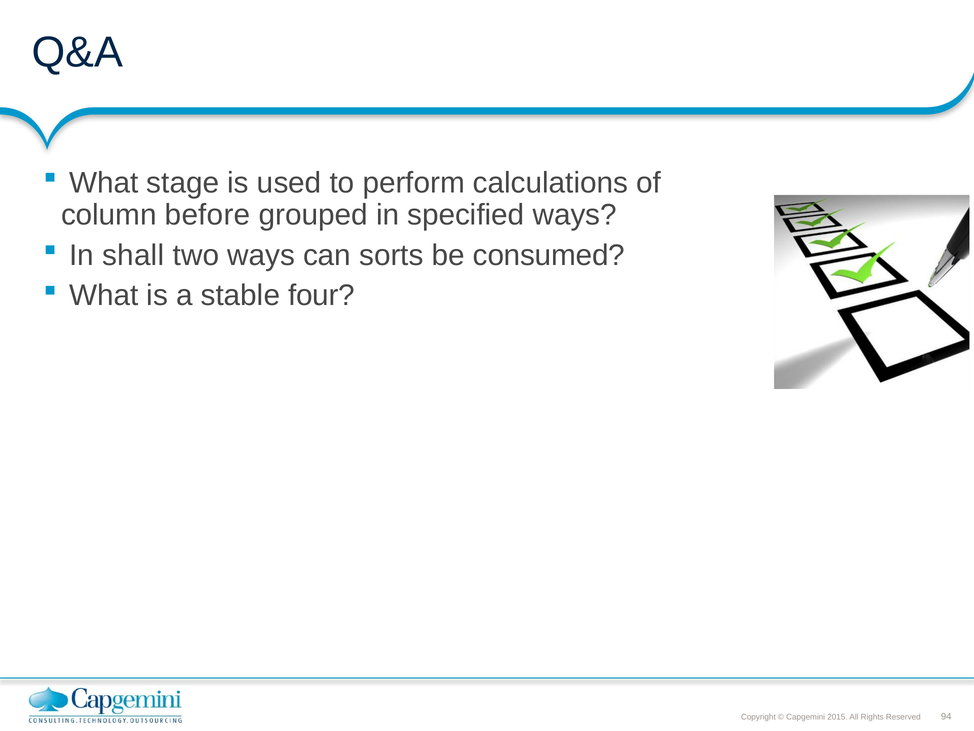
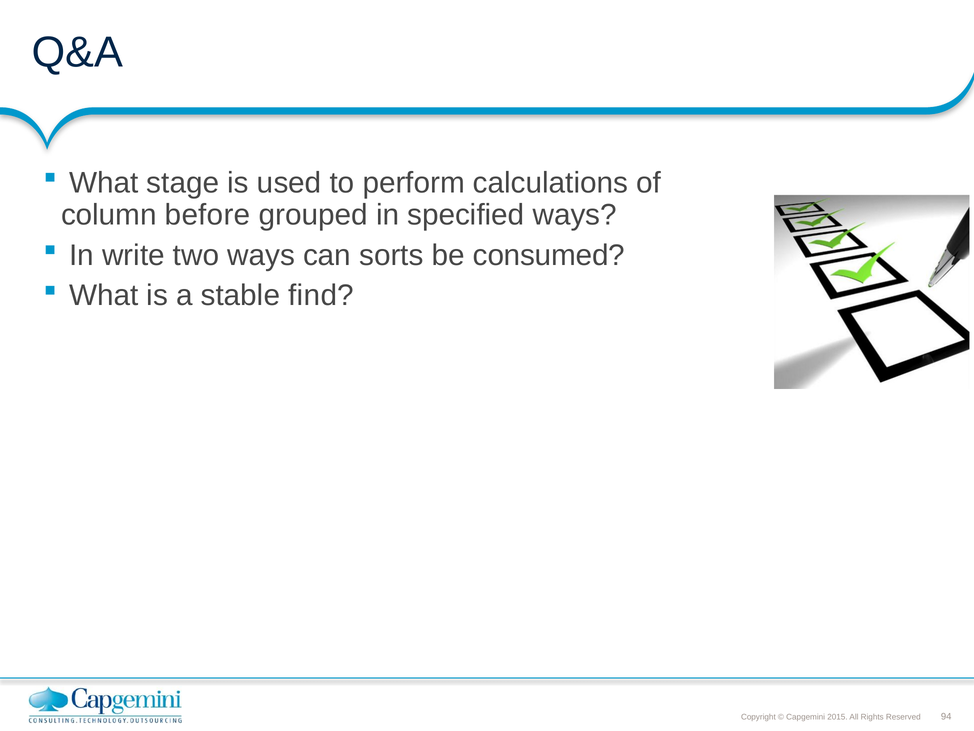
shall: shall -> write
four: four -> find
